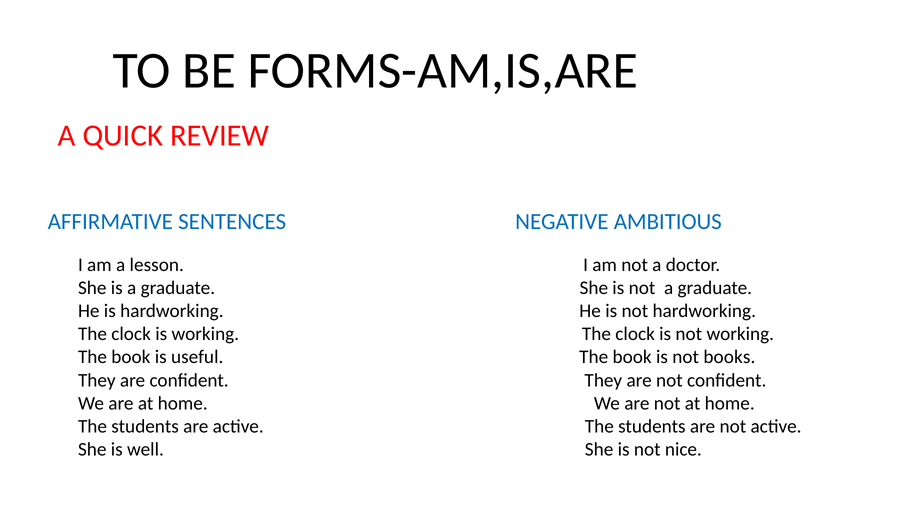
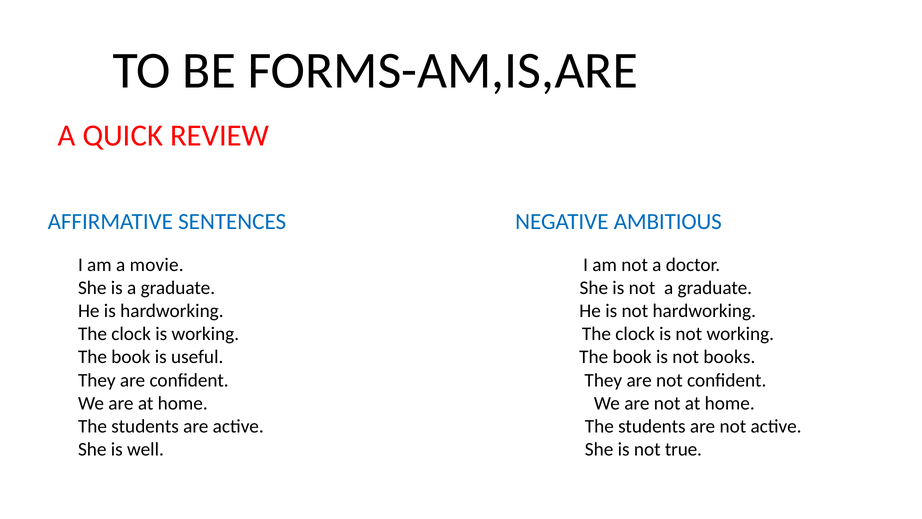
lesson: lesson -> movie
nice: nice -> true
